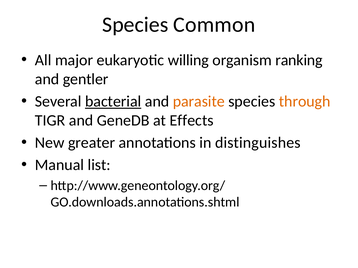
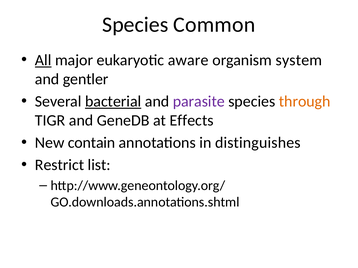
All underline: none -> present
willing: willing -> aware
ranking: ranking -> system
parasite colour: orange -> purple
greater: greater -> contain
Manual: Manual -> Restrict
